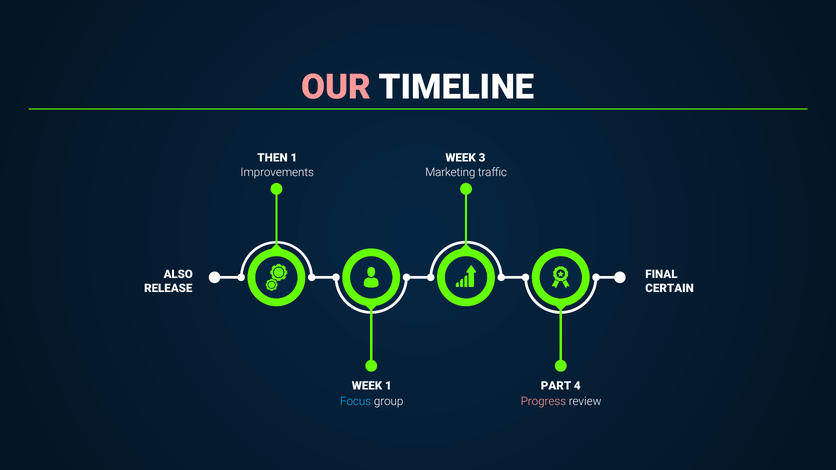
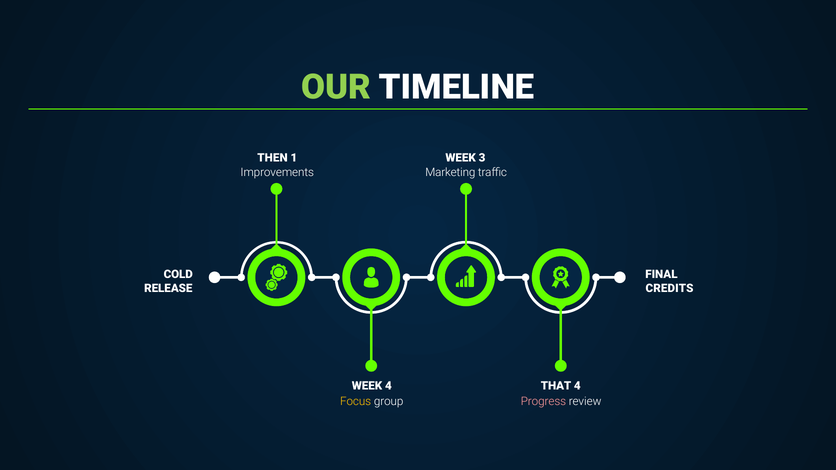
OUR colour: pink -> light green
ALSO: ALSO -> COLD
CERTAIN: CERTAIN -> CREDITS
WEEK 1: 1 -> 4
PART: PART -> THAT
Focus colour: light blue -> yellow
